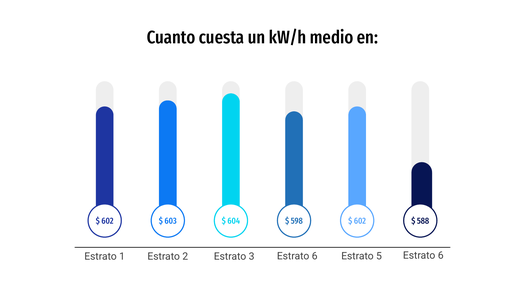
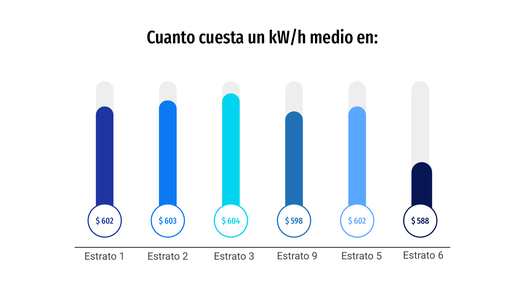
6 at (315, 257): 6 -> 9
